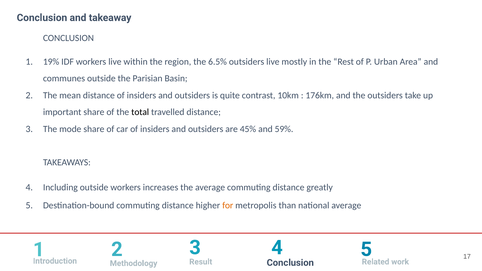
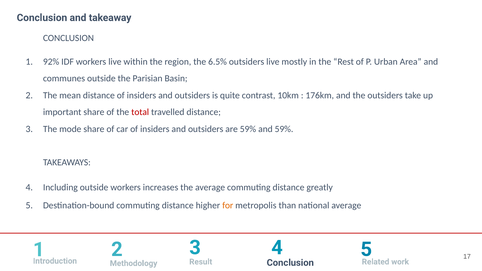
19%: 19% -> 92%
total colour: black -> red
are 45%: 45% -> 59%
